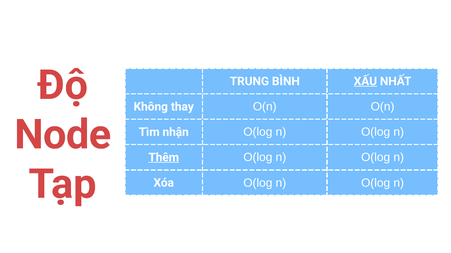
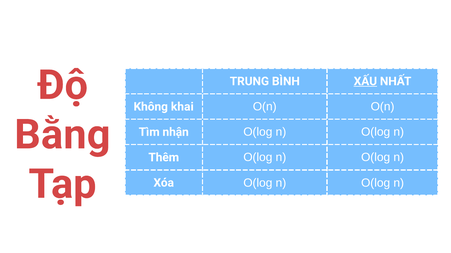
thay: thay -> khai
Node: Node -> Bằng
Thêm underline: present -> none
